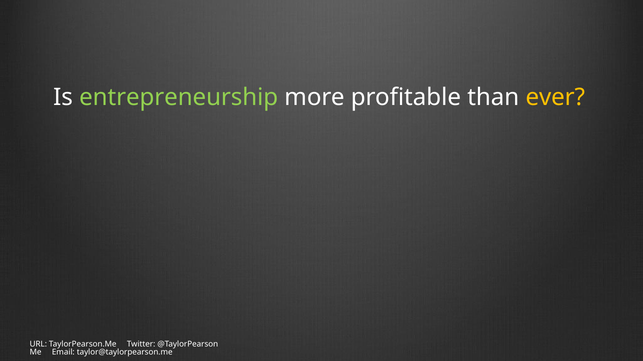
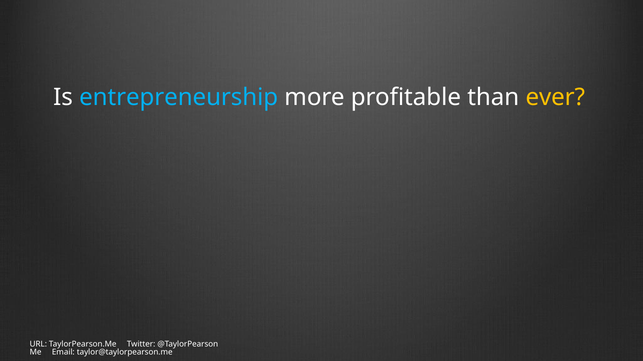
entrepreneurship colour: light green -> light blue
